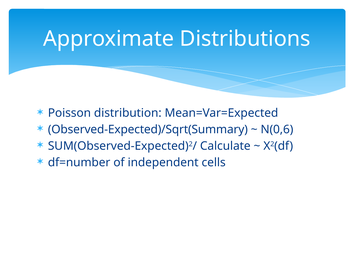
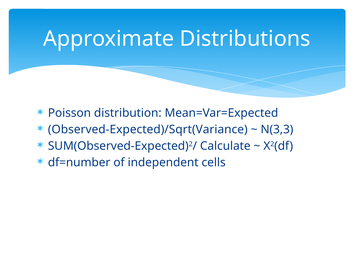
Observed-Expected)/Sqrt(Summary: Observed-Expected)/Sqrt(Summary -> Observed-Expected)/Sqrt(Variance
N(0,6: N(0,6 -> N(3,3
